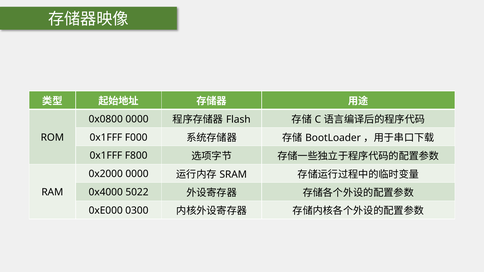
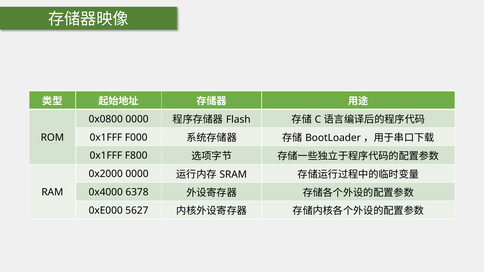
5022: 5022 -> 6378
0300: 0300 -> 5627
